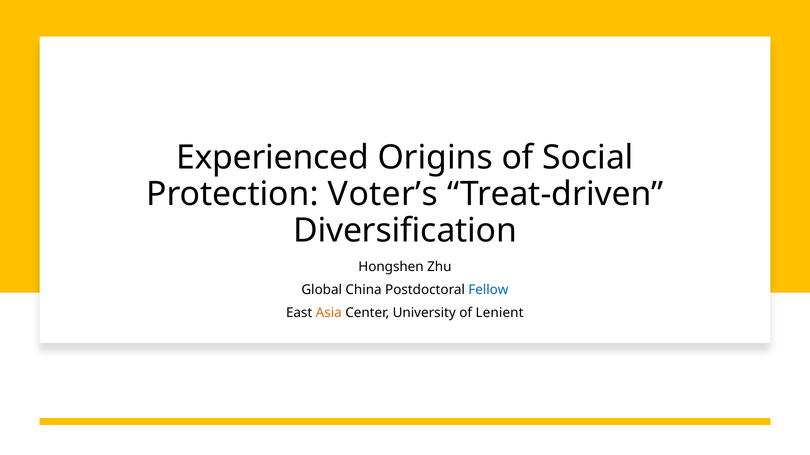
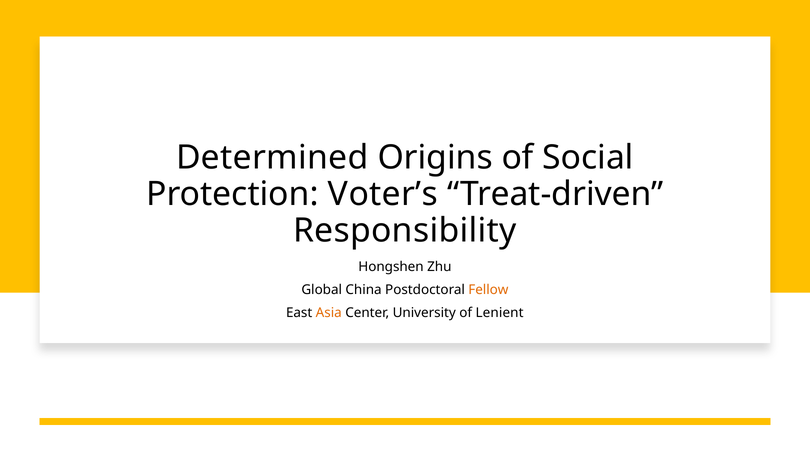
Experienced: Experienced -> Determined
Diversification: Diversification -> Responsibility
Fellow colour: blue -> orange
